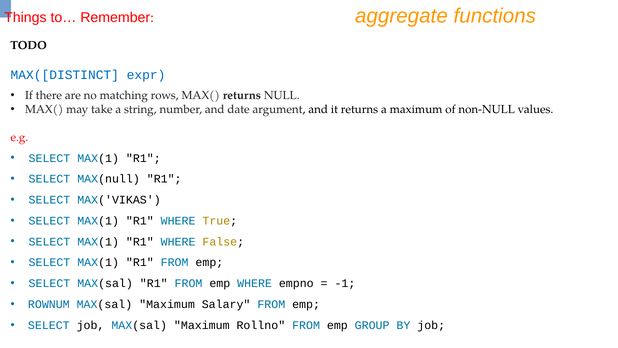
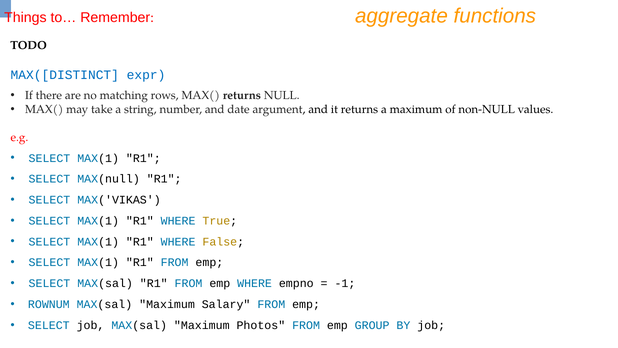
Rollno: Rollno -> Photos
